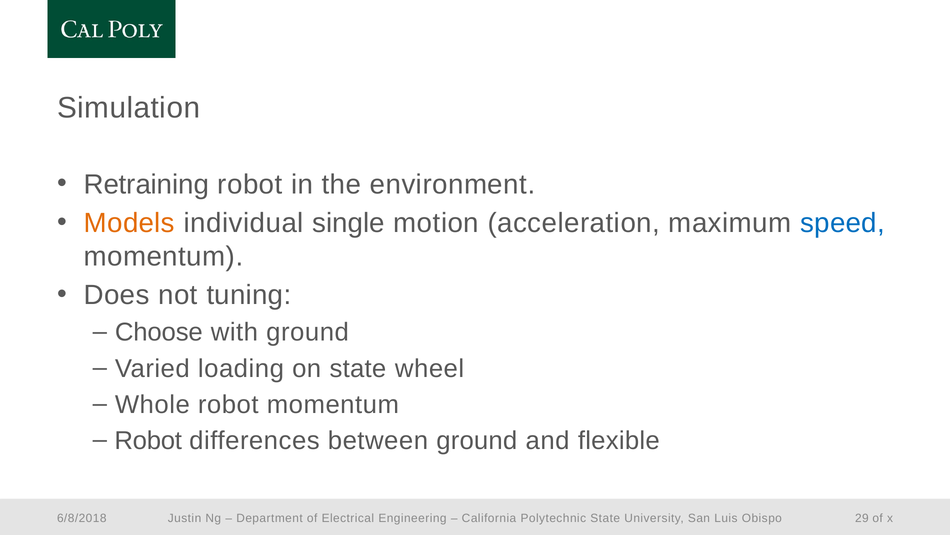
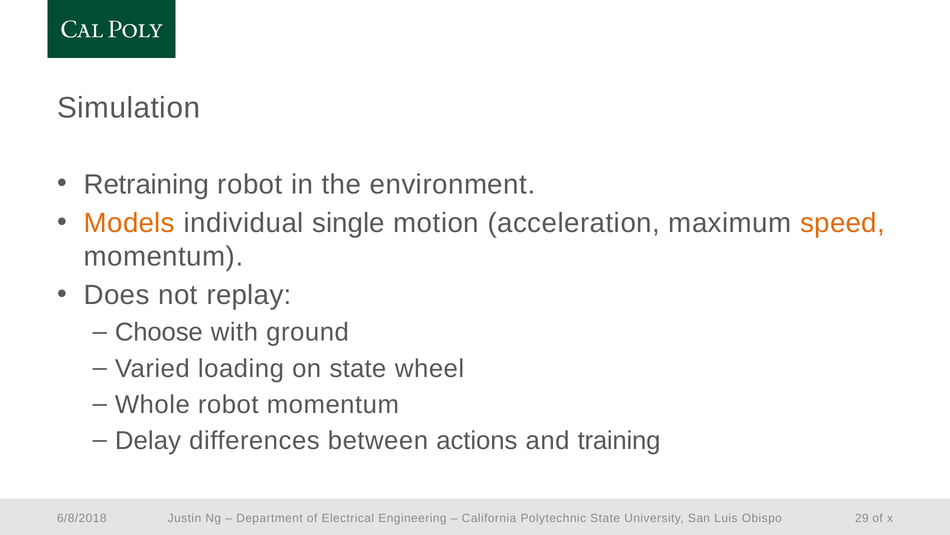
speed colour: blue -> orange
tuning: tuning -> replay
Robot at (148, 440): Robot -> Delay
between ground: ground -> actions
flexible: flexible -> training
